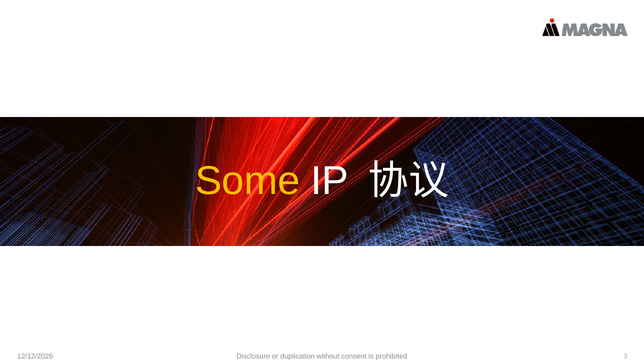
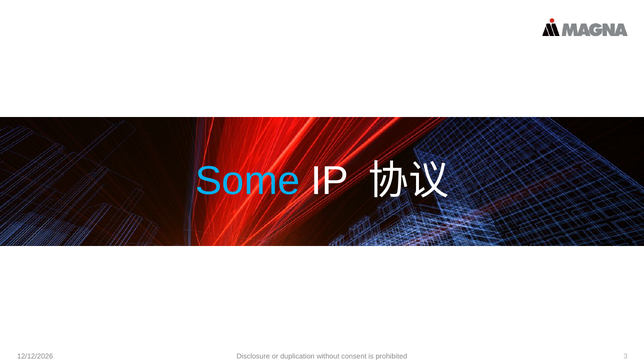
Some colour: yellow -> light blue
